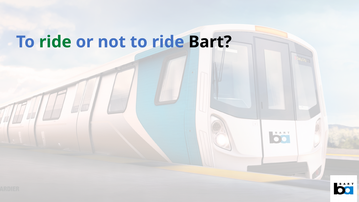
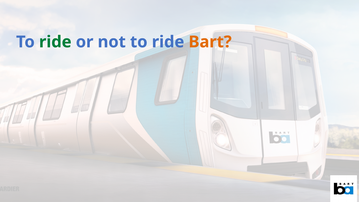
Bart colour: black -> orange
